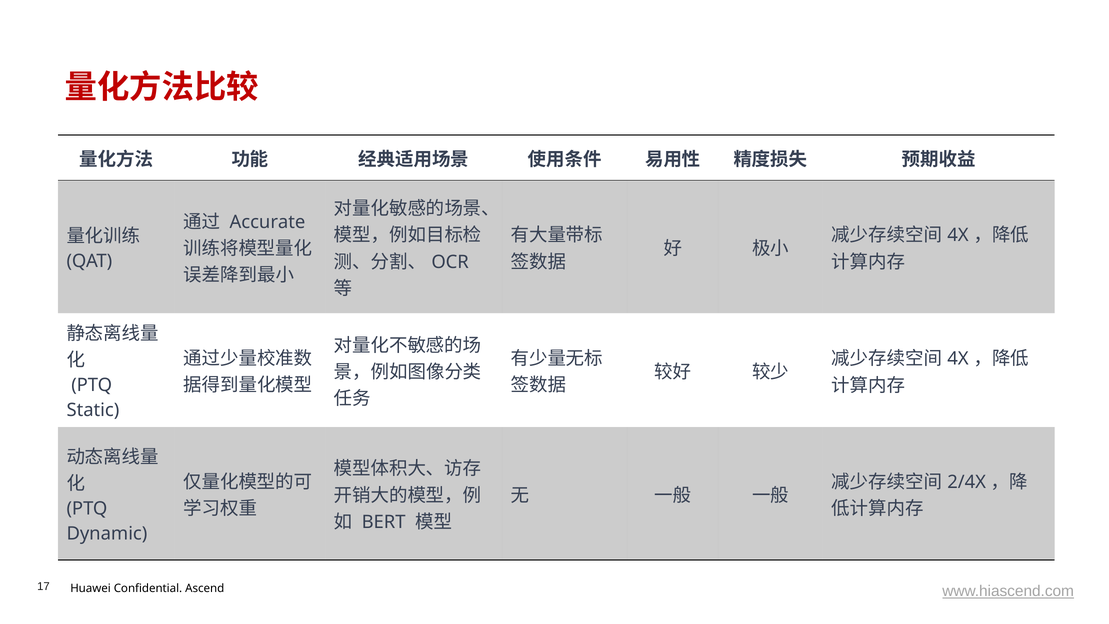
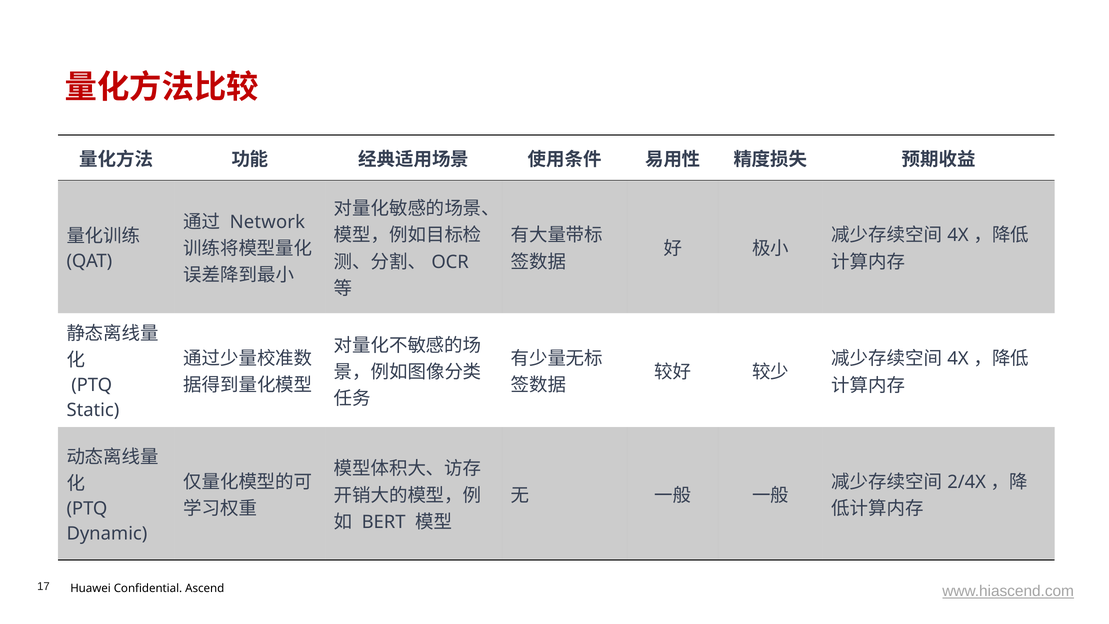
Accurate: Accurate -> Network
